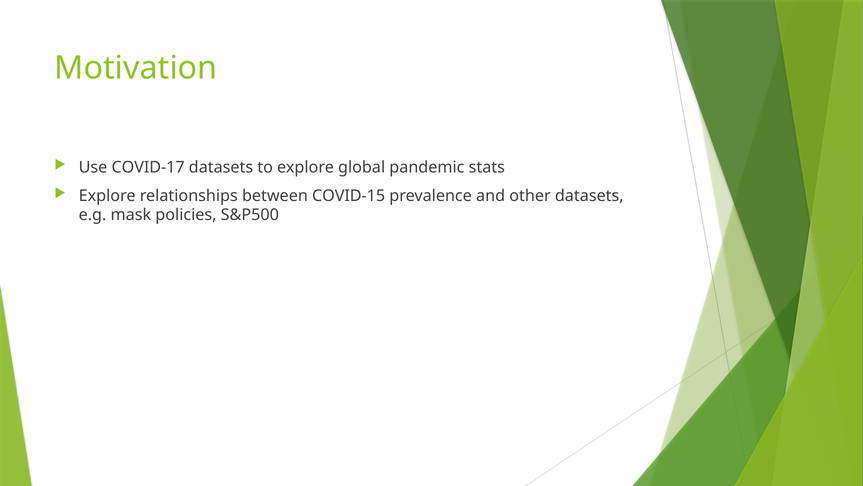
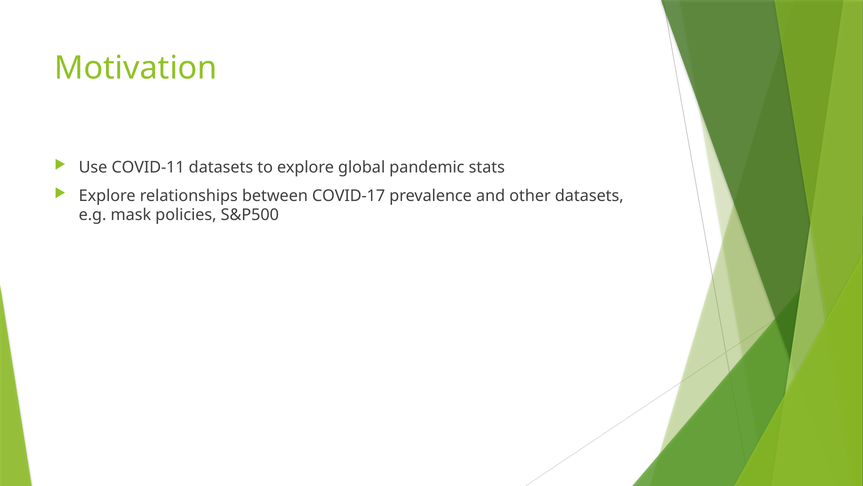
COVID-17: COVID-17 -> COVID-11
COVID-15: COVID-15 -> COVID-17
